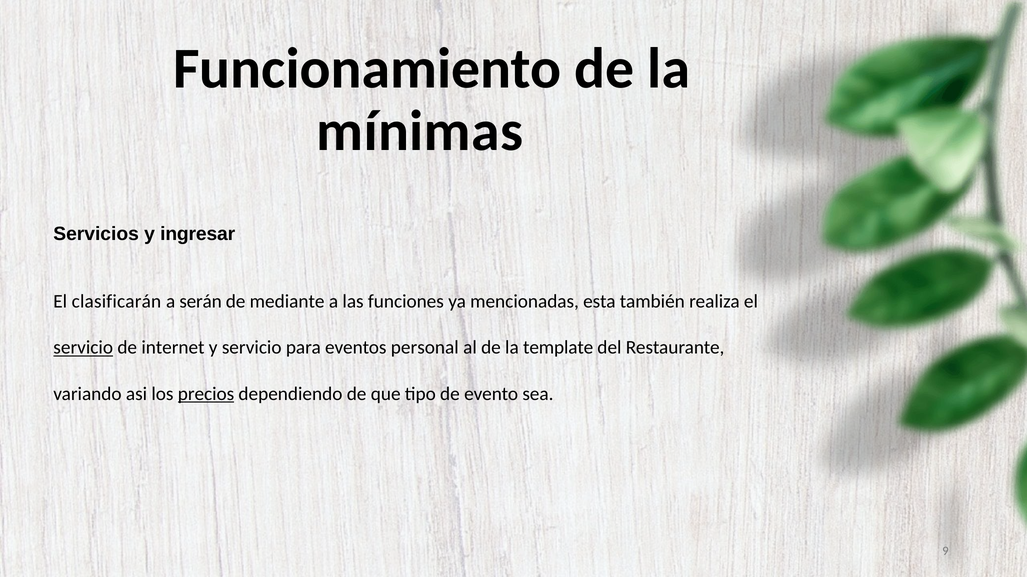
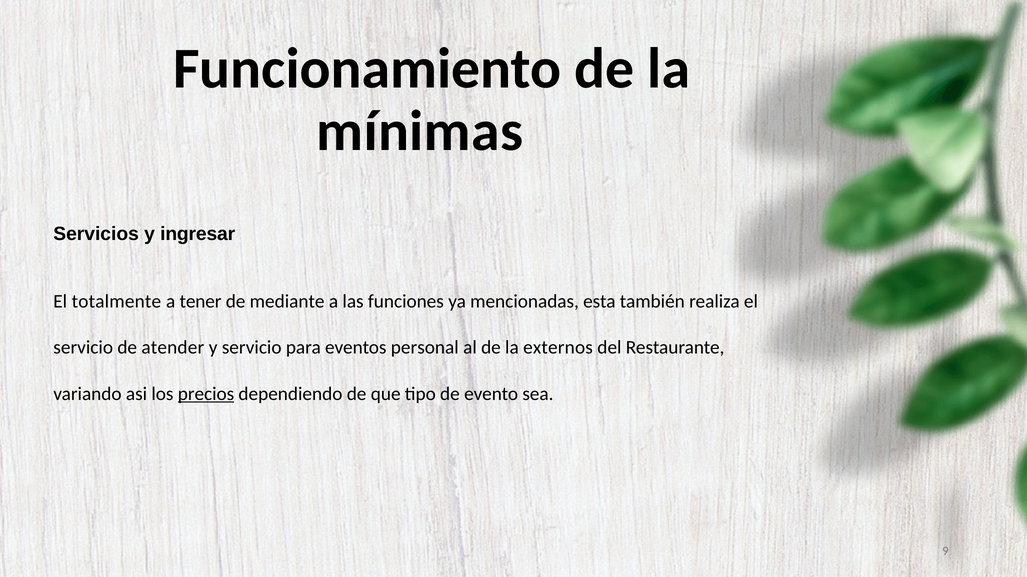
clasificarán: clasificarán -> totalmente
serán: serán -> tener
servicio at (83, 348) underline: present -> none
internet: internet -> atender
template: template -> externos
